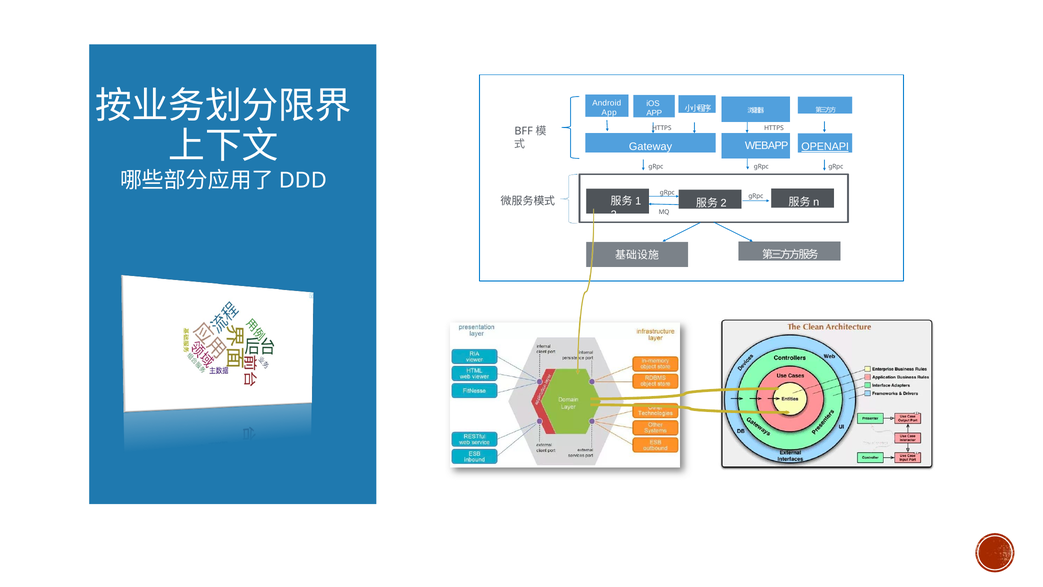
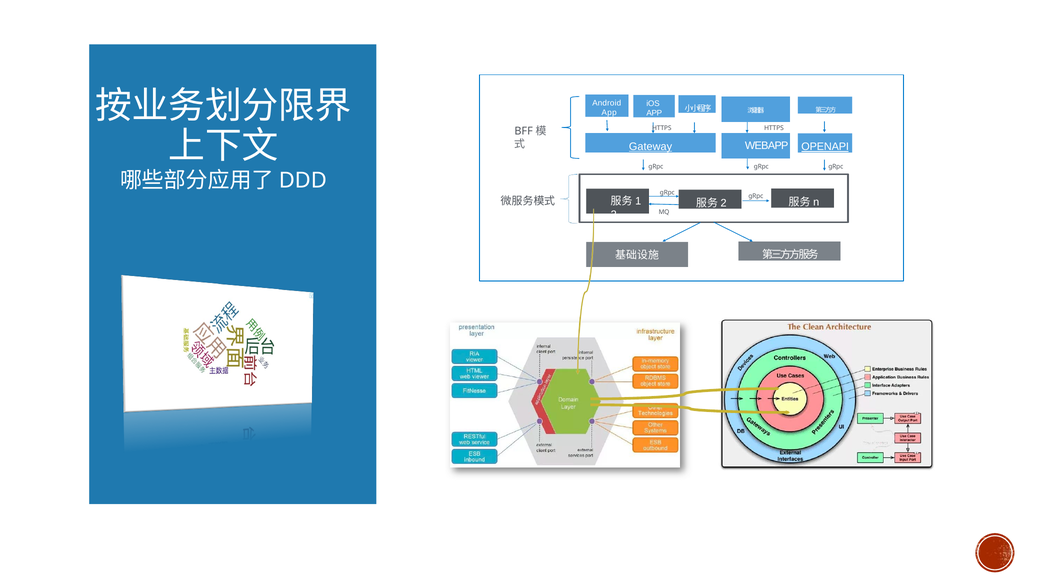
Gateway underline: none -> present
